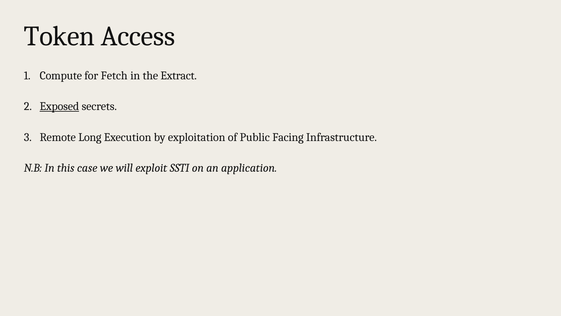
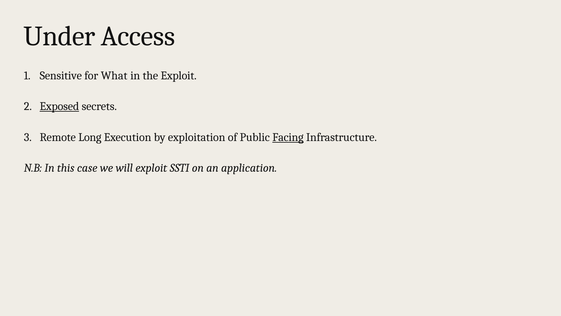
Token: Token -> Under
Compute: Compute -> Sensitive
Fetch: Fetch -> What
the Extract: Extract -> Exploit
Facing underline: none -> present
